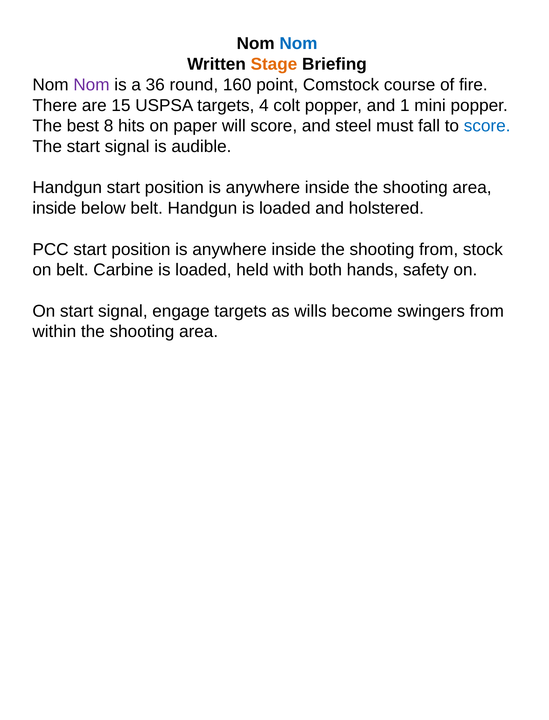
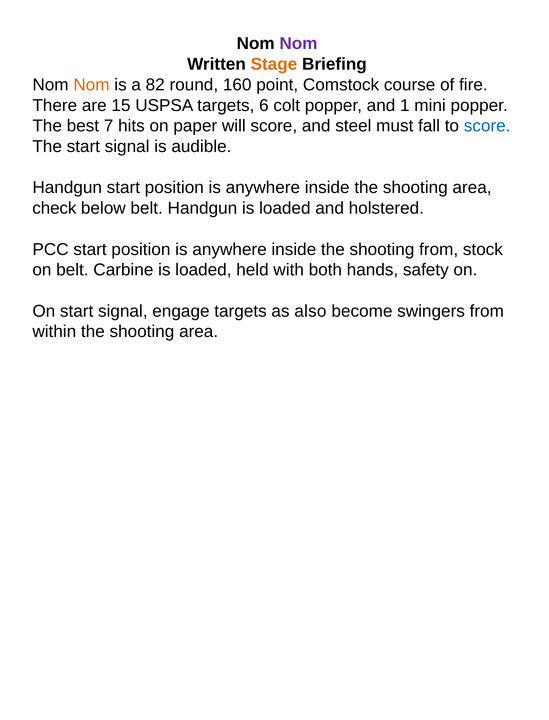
Nom at (298, 44) colour: blue -> purple
Nom at (91, 85) colour: purple -> orange
36: 36 -> 82
4: 4 -> 6
8: 8 -> 7
inside at (54, 208): inside -> check
wills: wills -> also
